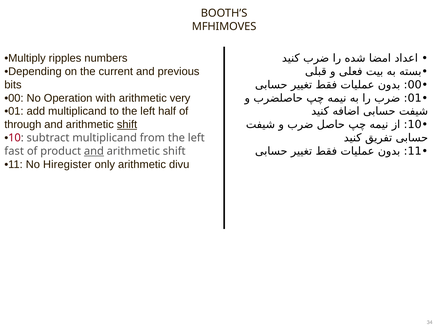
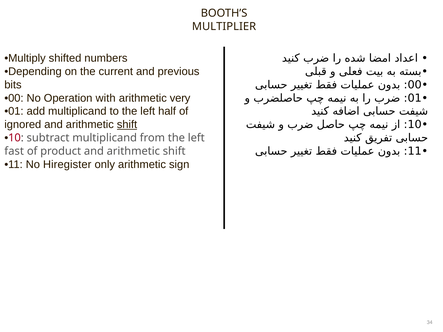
MFHIMOVES: MFHIMOVES -> MULTIPLIER
ripples: ripples -> shifted
through: through -> ignored
and at (94, 151) underline: present -> none
divu: divu -> sign
